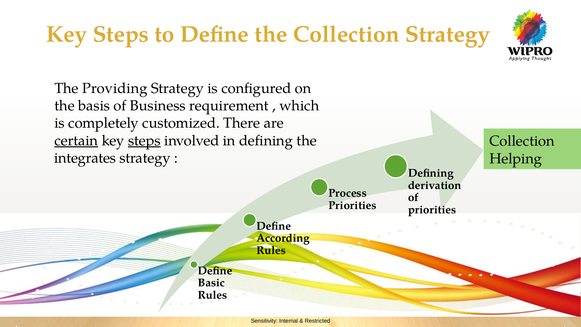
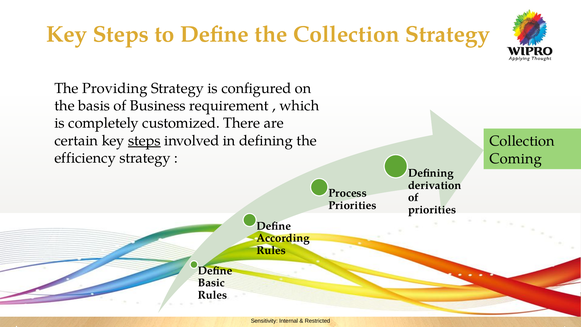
certain underline: present -> none
integrates: integrates -> efficiency
Helping: Helping -> Coming
